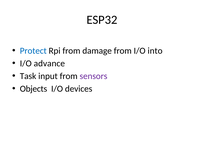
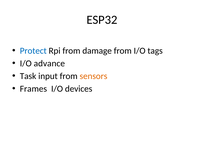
into: into -> tags
sensors colour: purple -> orange
Objects: Objects -> Frames
